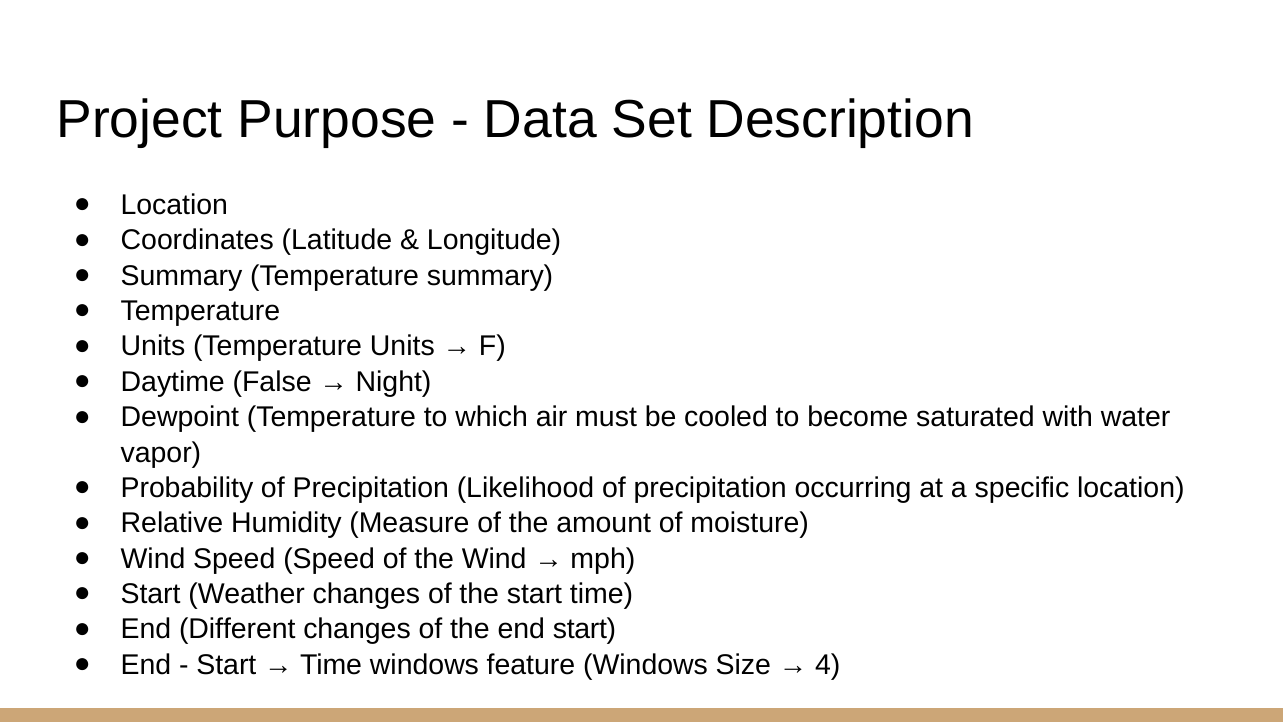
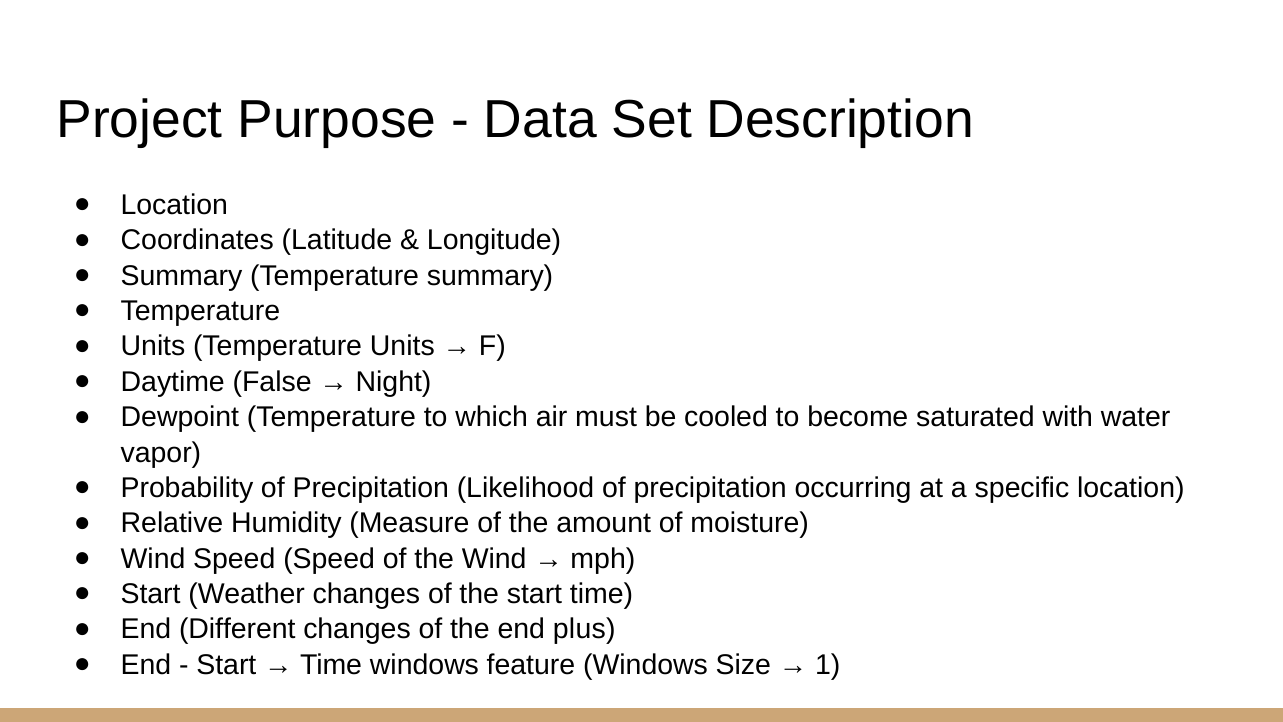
end start: start -> plus
4: 4 -> 1
